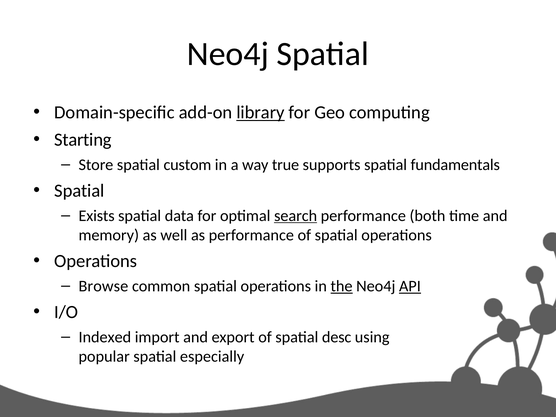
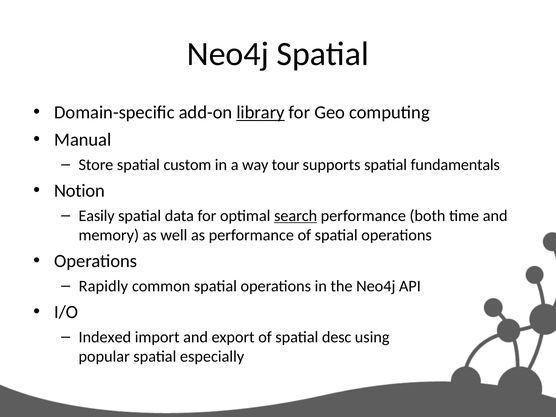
Starting: Starting -> Manual
true: true -> tour
Spatial at (79, 191): Spatial -> Notion
Exists: Exists -> Easily
Browse: Browse -> Rapidly
the underline: present -> none
API underline: present -> none
